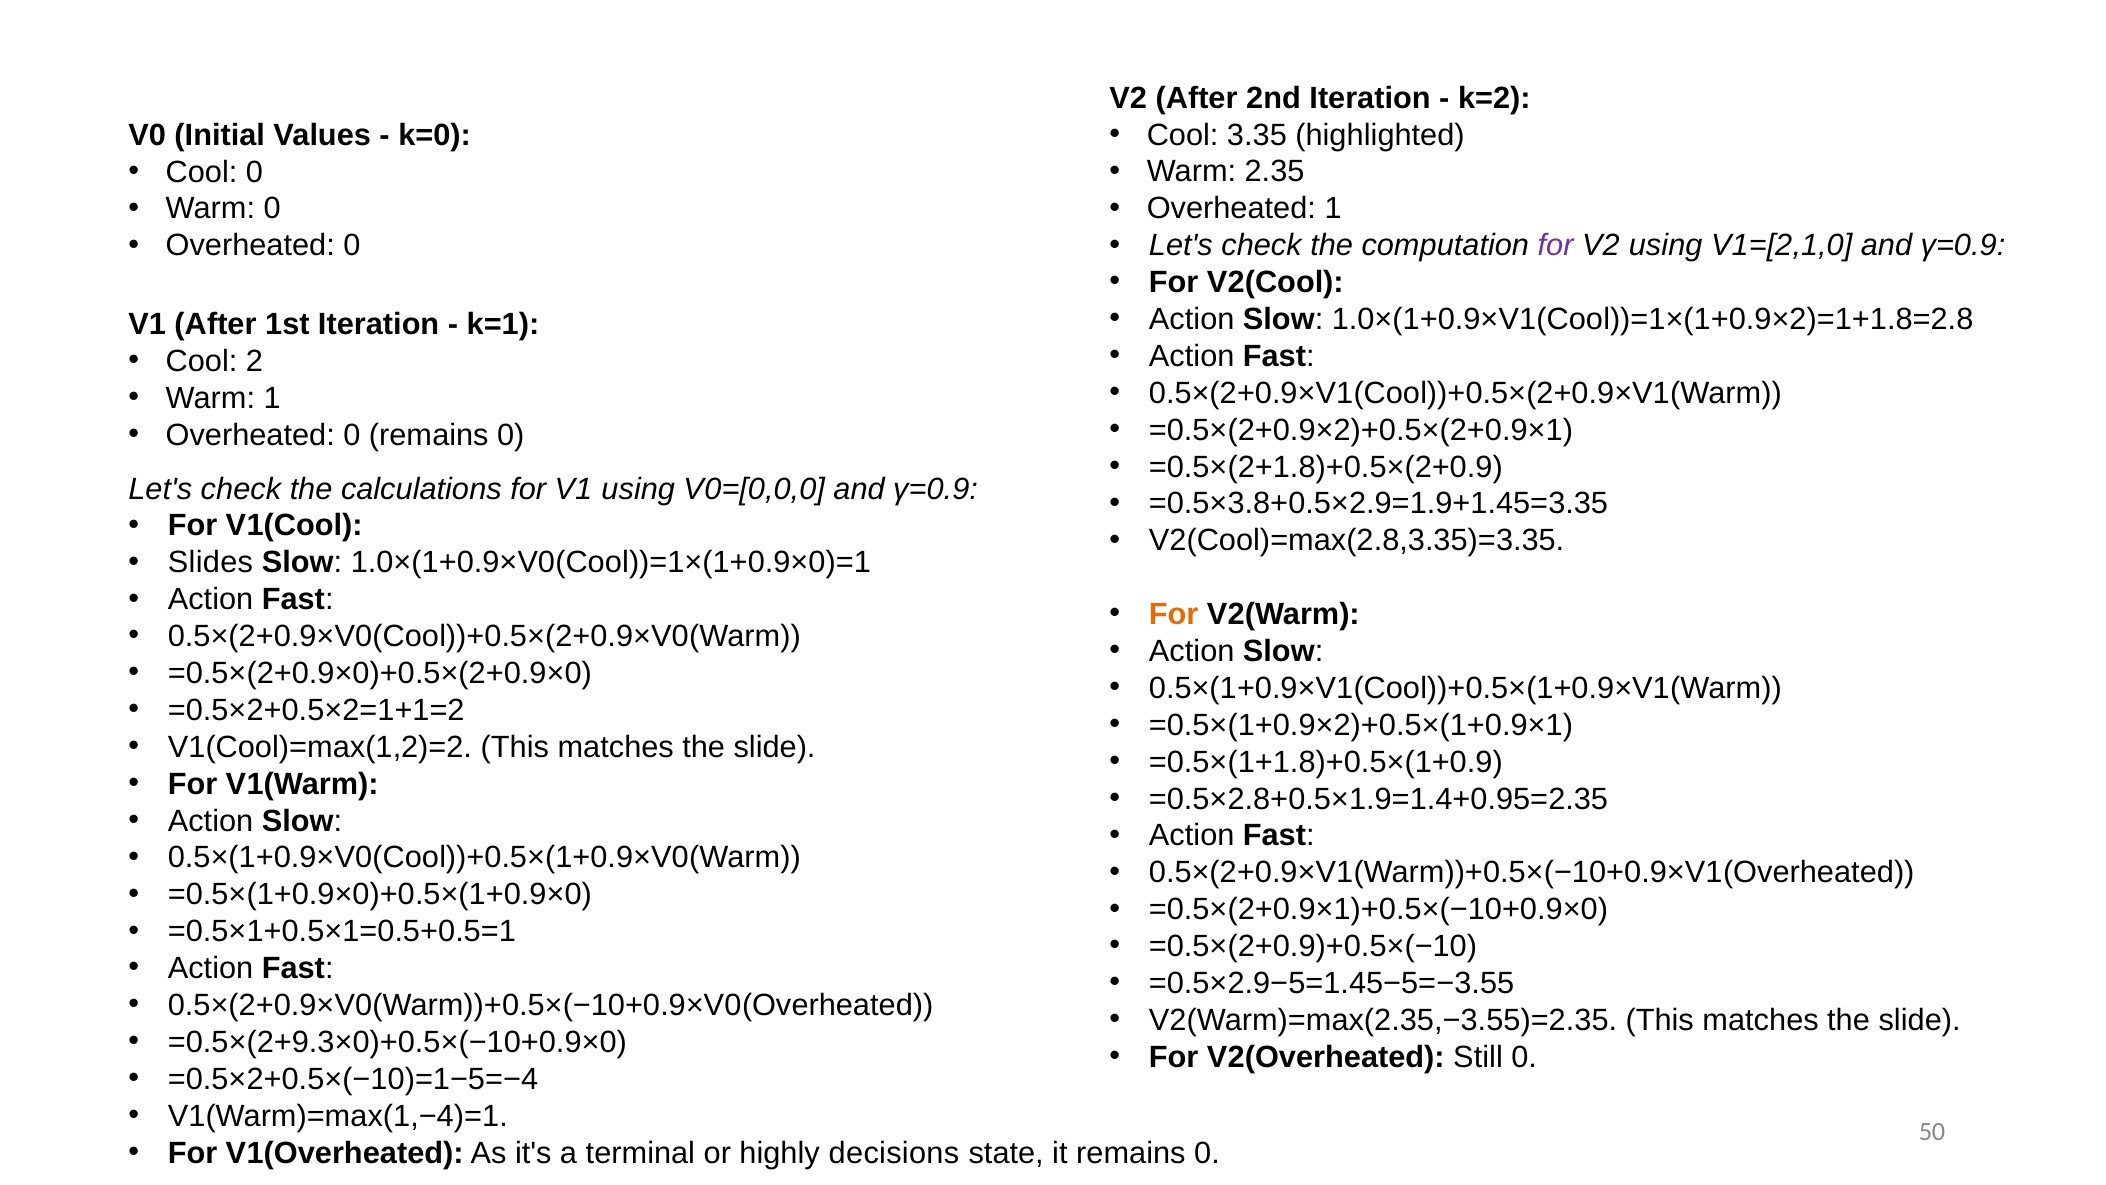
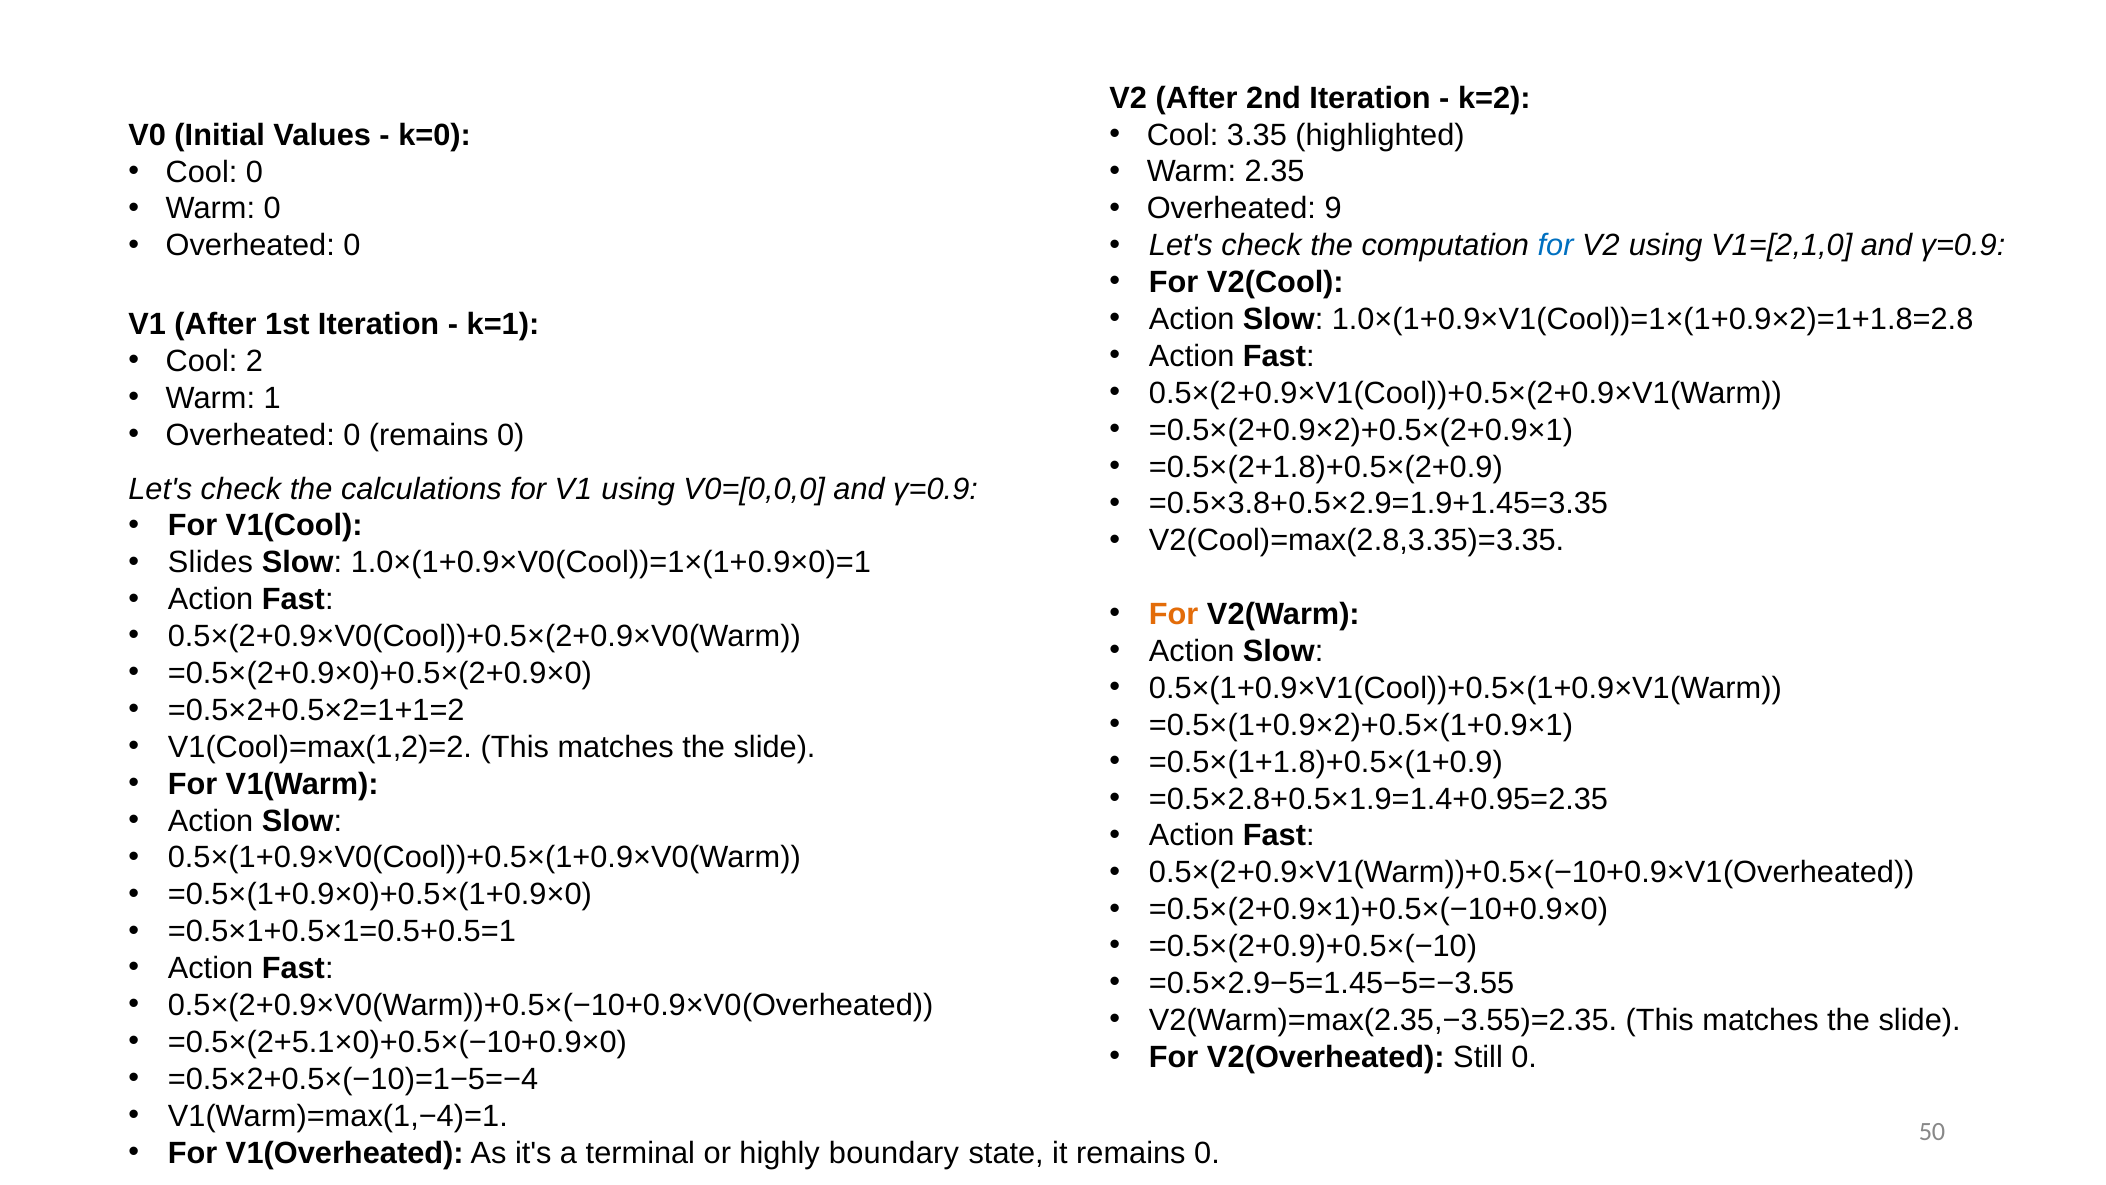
Overheated 1: 1 -> 9
for at (1556, 246) colour: purple -> blue
=0.5×(2+9.3×0)+0.5×(−10+0.9×0: =0.5×(2+9.3×0)+0.5×(−10+0.9×0 -> =0.5×(2+5.1×0)+0.5×(−10+0.9×0
decisions: decisions -> boundary
